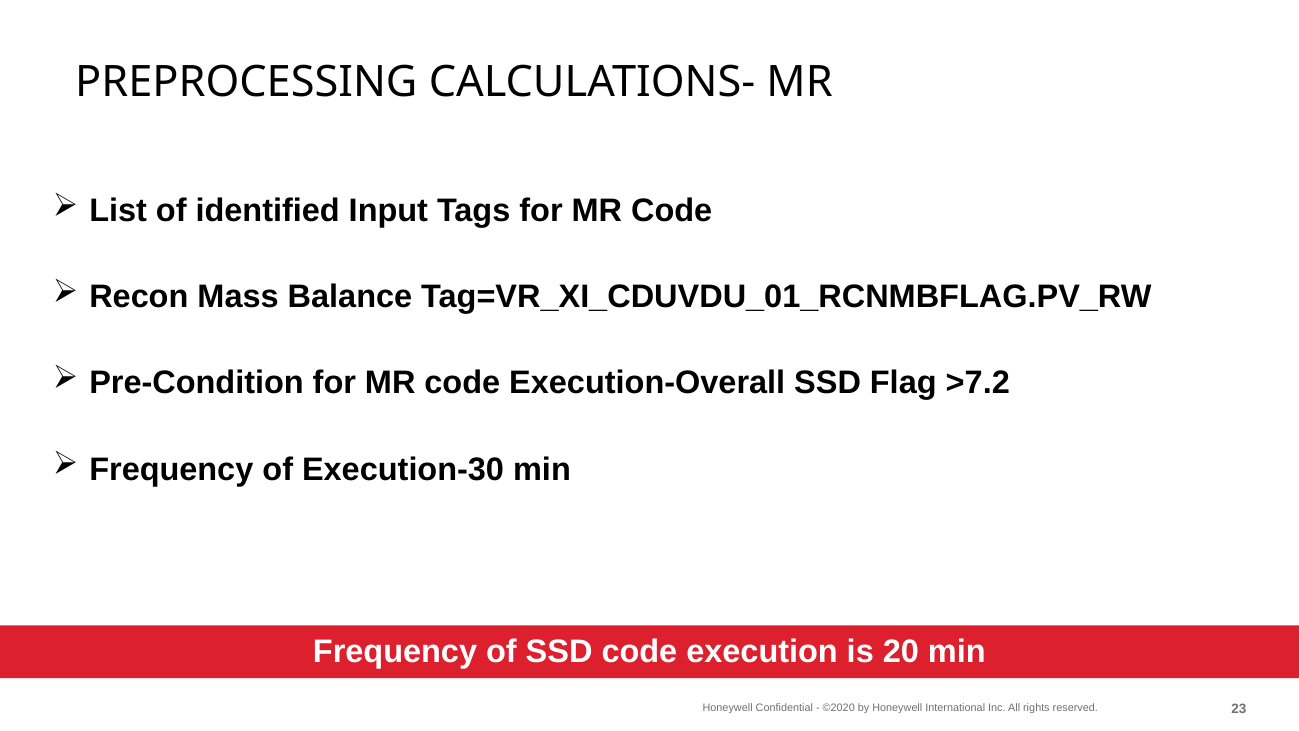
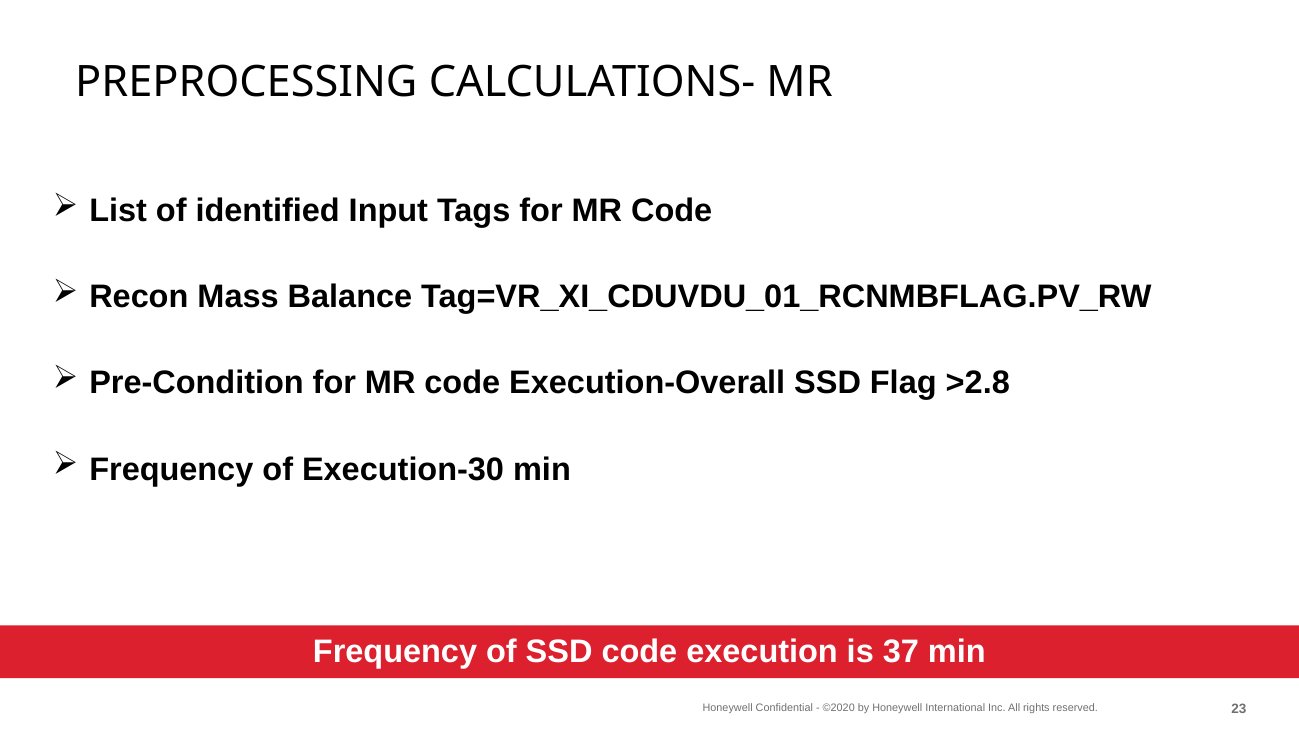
>7.2: >7.2 -> >2.8
20: 20 -> 37
